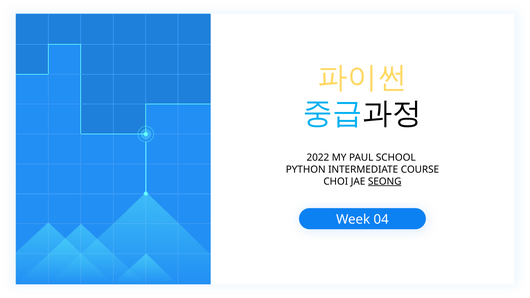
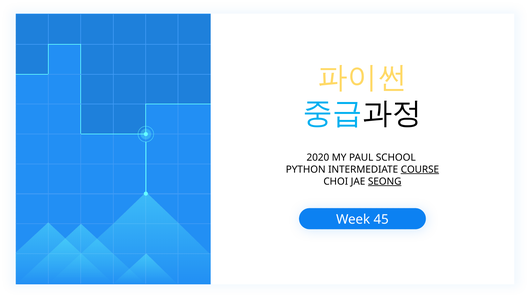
2022: 2022 -> 2020
COURSE underline: none -> present
04: 04 -> 45
